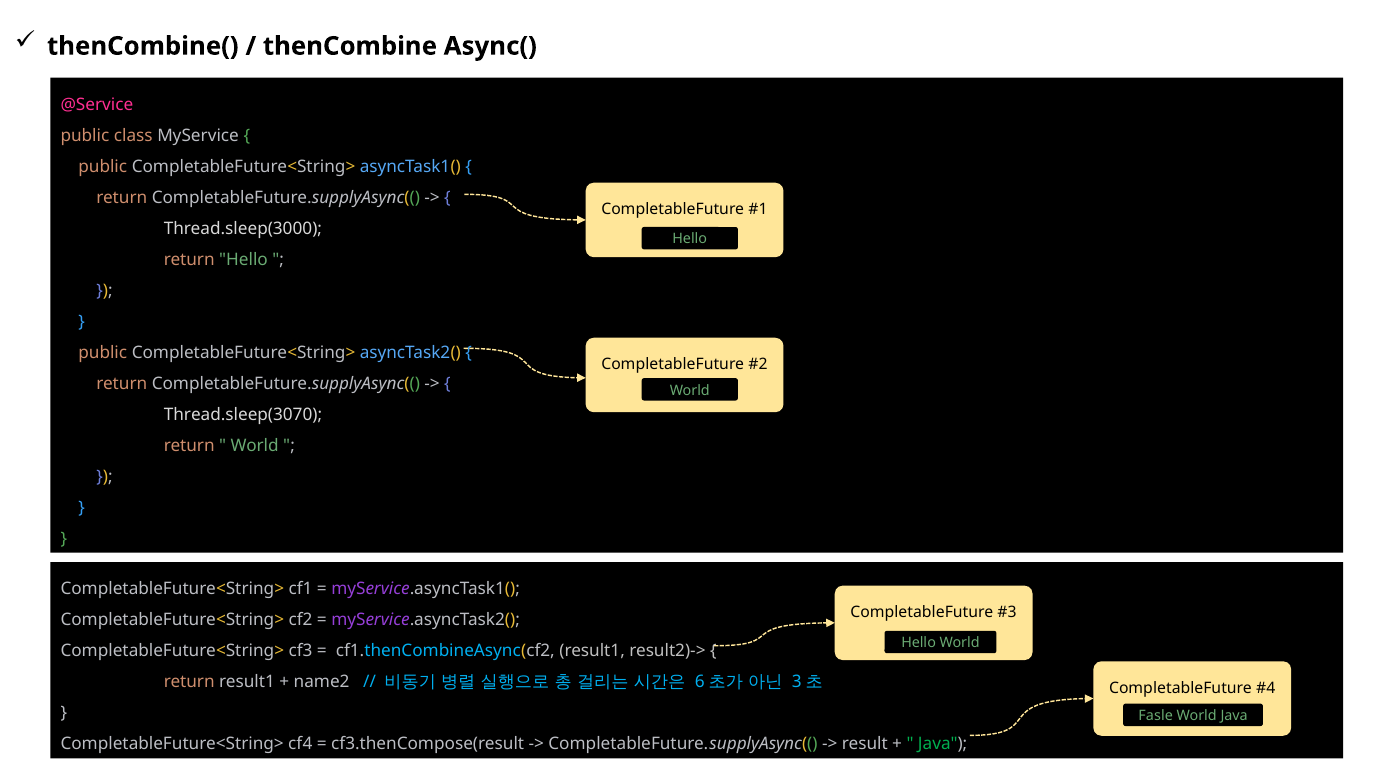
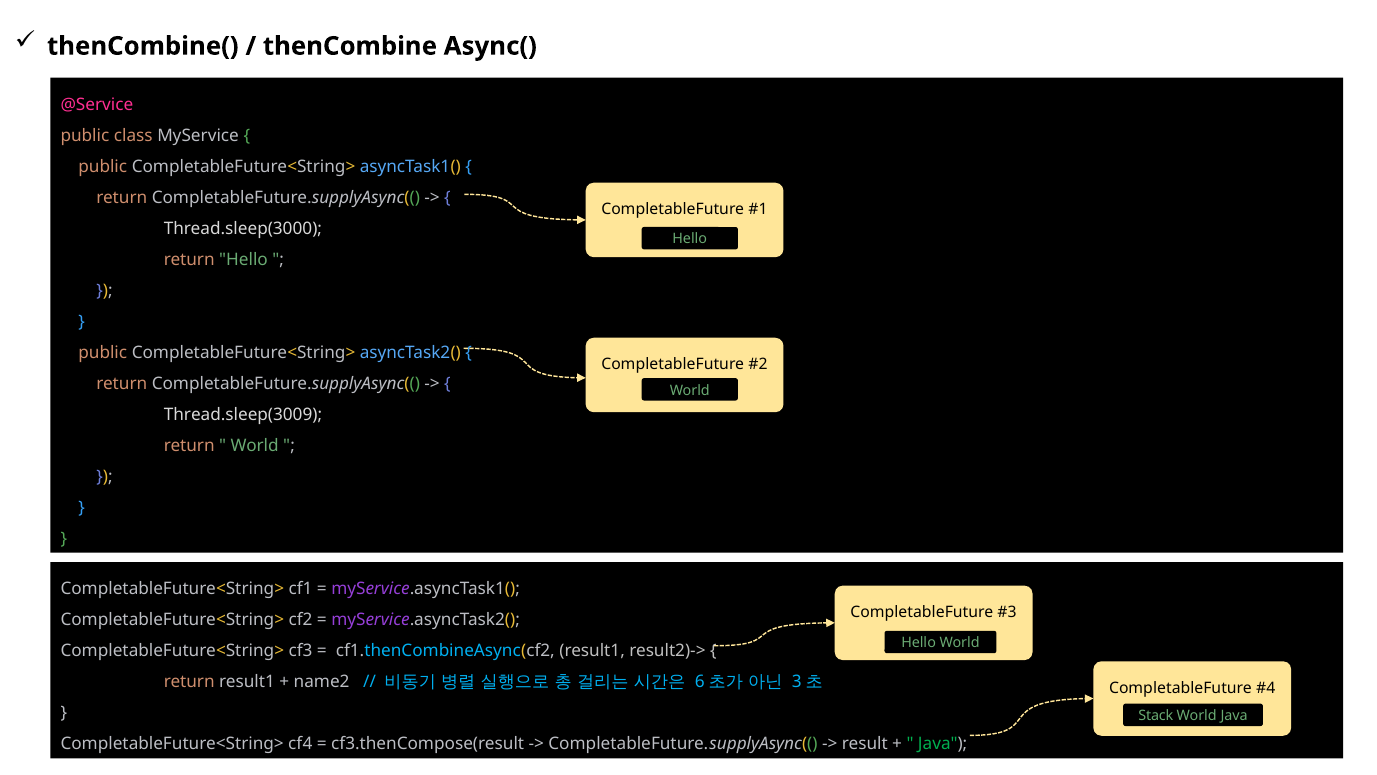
Thread.sleep(3070: Thread.sleep(3070 -> Thread.sleep(3009
Fasle: Fasle -> Stack
